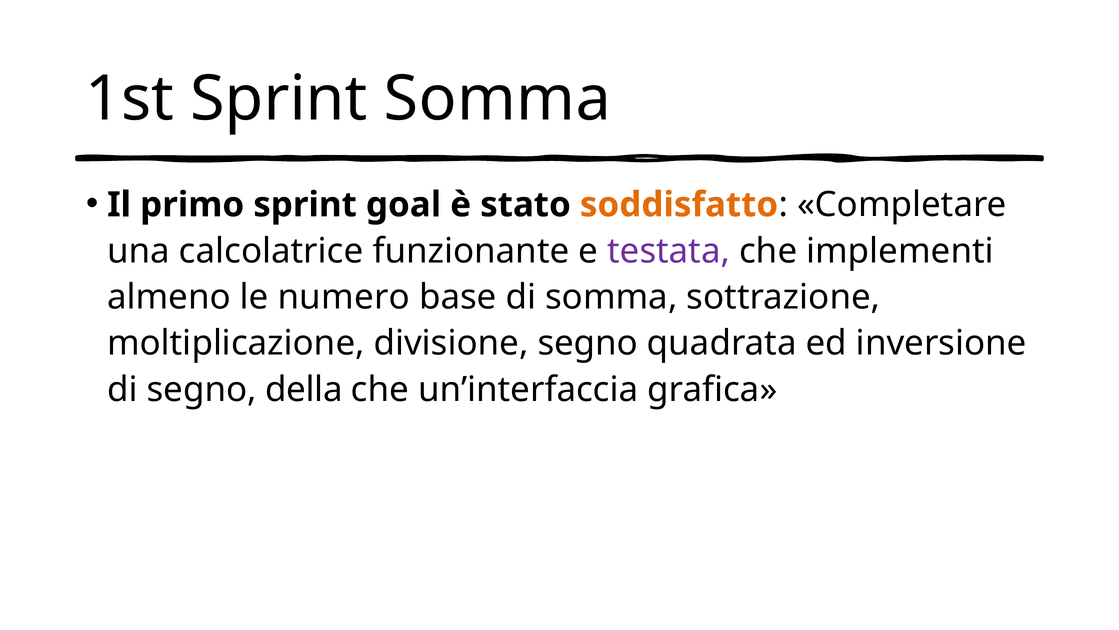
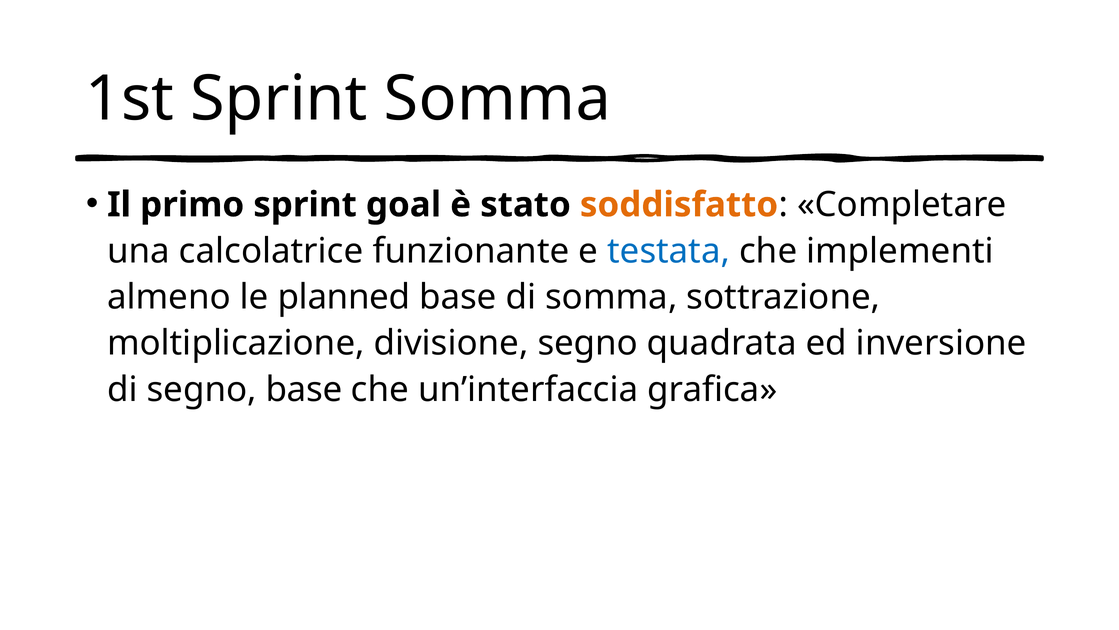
testata colour: purple -> blue
numero: numero -> planned
segno della: della -> base
